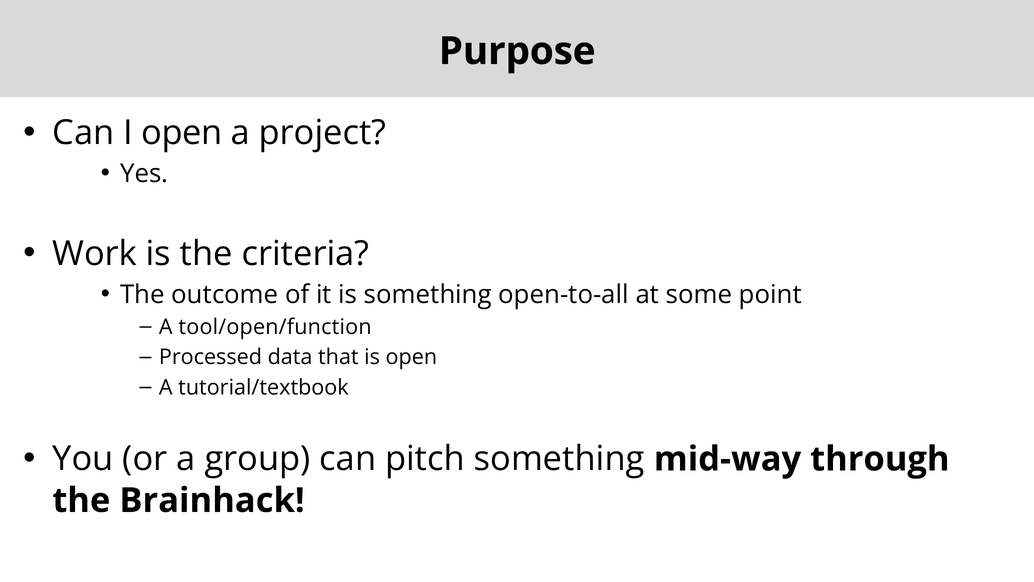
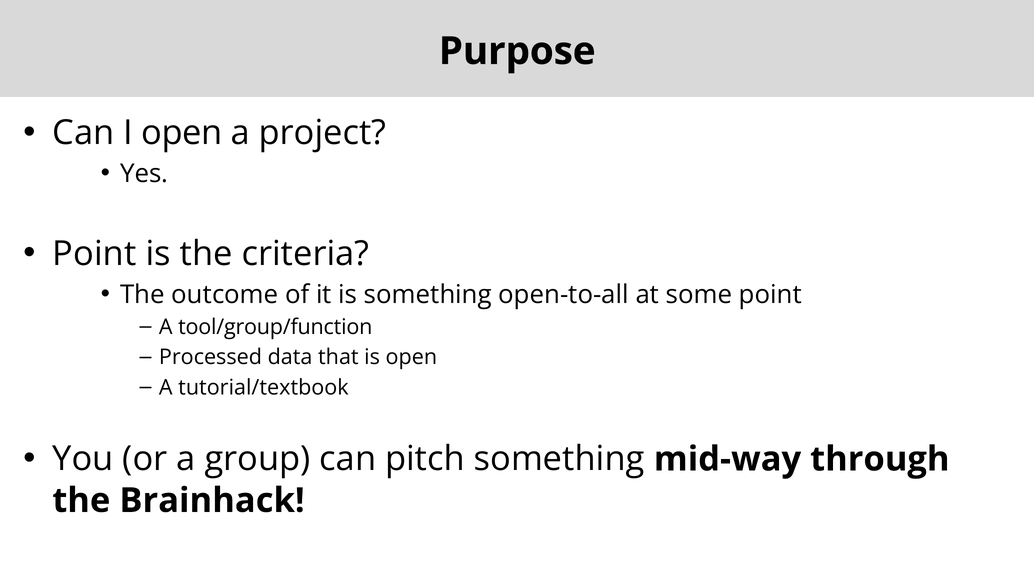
Work at (95, 254): Work -> Point
tool/open/function: tool/open/function -> tool/group/function
